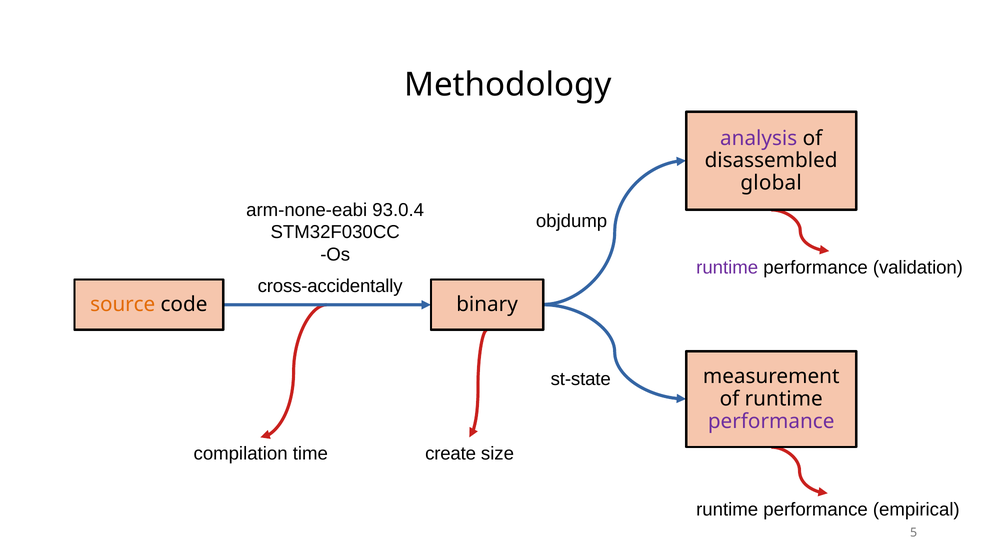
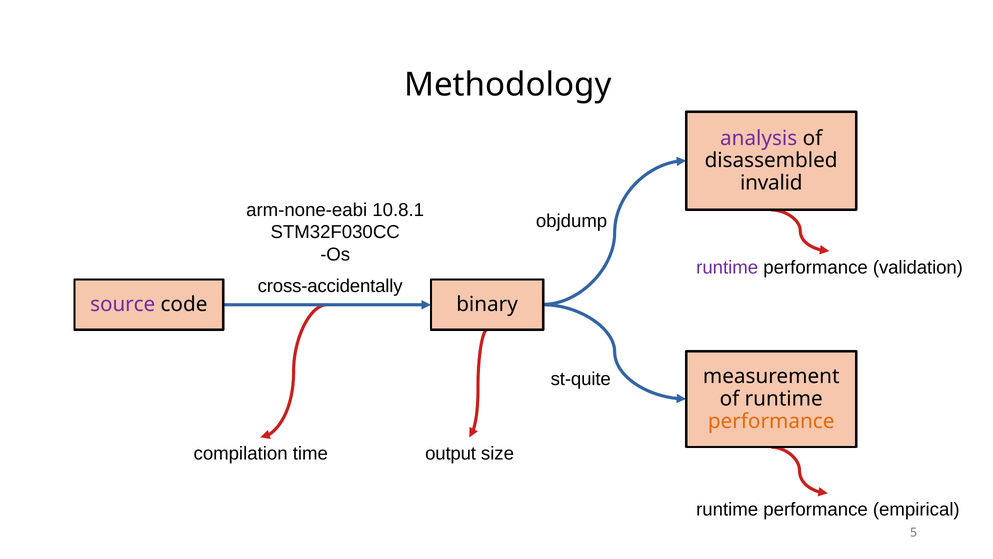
global: global -> invalid
93.0.4: 93.0.4 -> 10.8.1
source colour: orange -> purple
st-state: st-state -> st-quite
performance at (771, 421) colour: purple -> orange
create: create -> output
